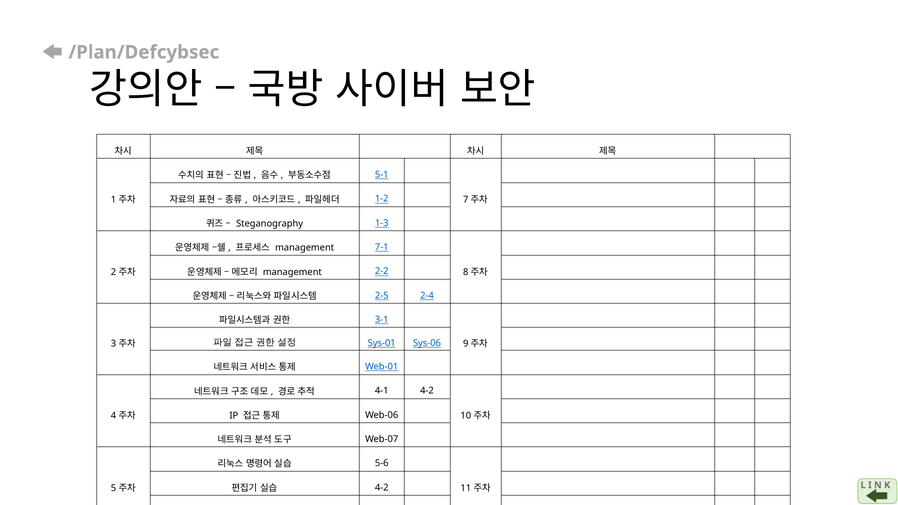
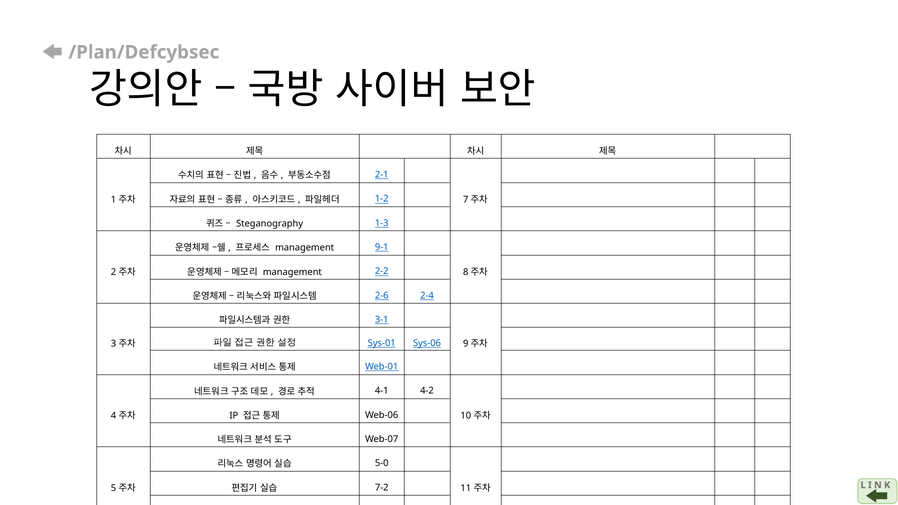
5-1: 5-1 -> 2-1
7-1: 7-1 -> 9-1
2-5: 2-5 -> 2-6
5-6: 5-6 -> 5-0
4-2 at (382, 488): 4-2 -> 7-2
